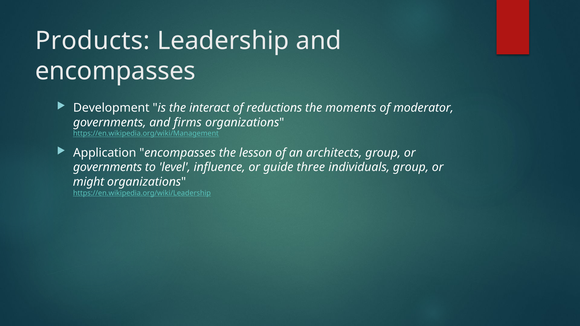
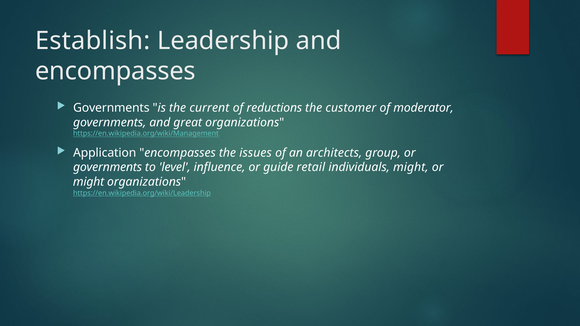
Products: Products -> Establish
Development at (111, 108): Development -> Governments
interact: interact -> current
moments: moments -> customer
firms: firms -> great
lesson: lesson -> issues
three: three -> retail
individuals group: group -> might
